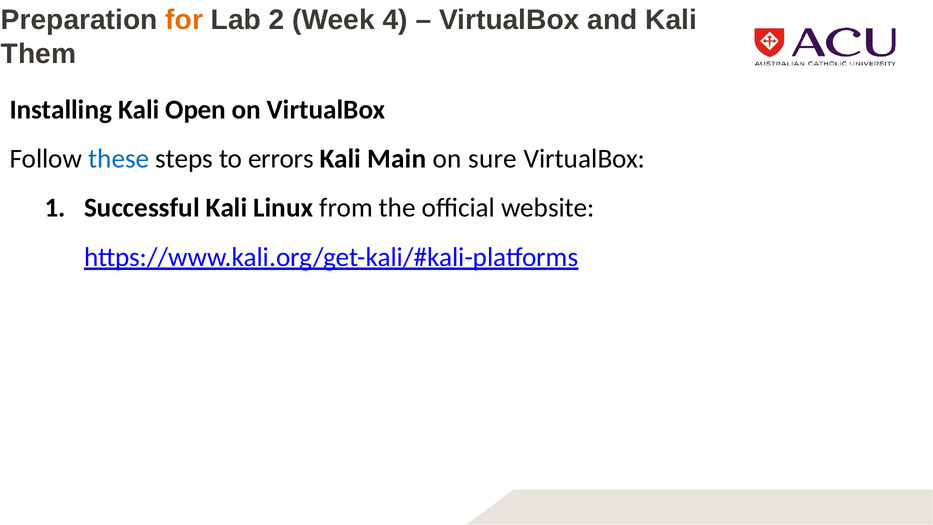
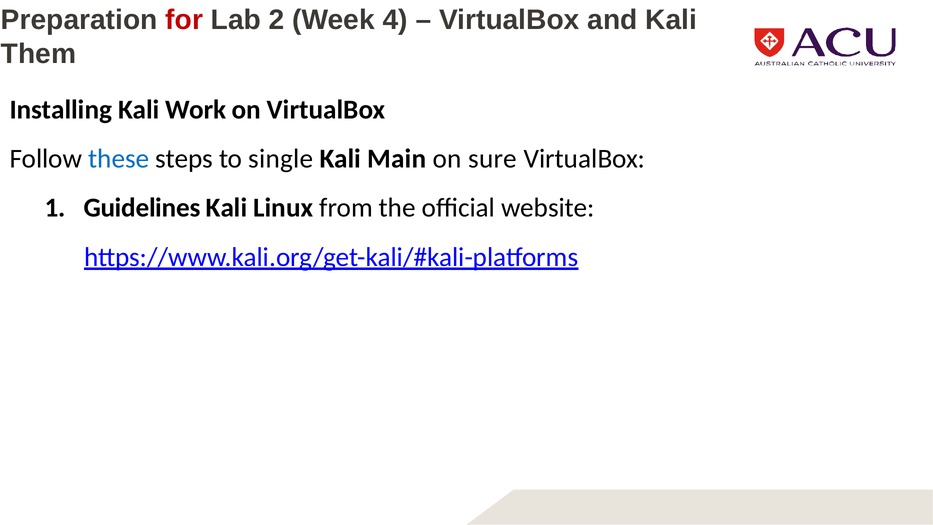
for colour: orange -> red
Open: Open -> Work
errors: errors -> single
Successful: Successful -> Guidelines
